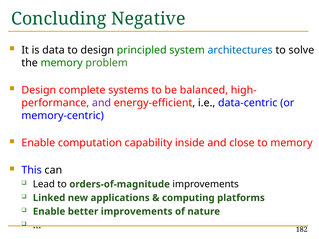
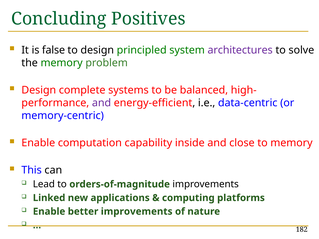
Negative: Negative -> Positives
data: data -> false
architectures colour: blue -> purple
